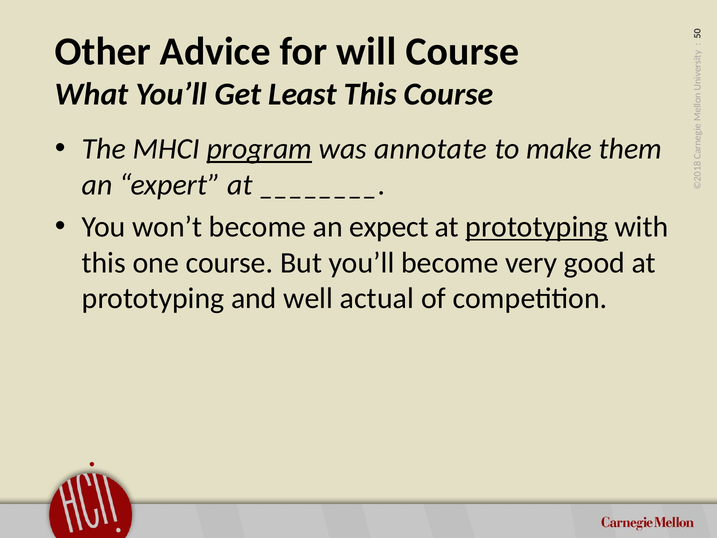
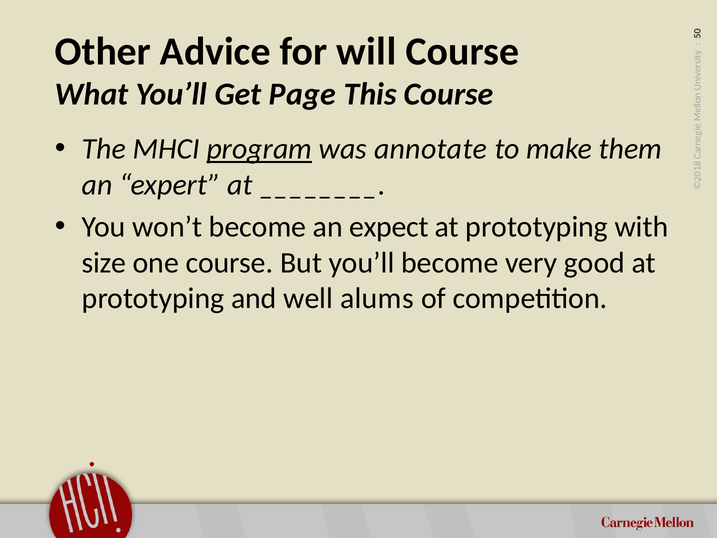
Least: Least -> Page
prototyping at (537, 227) underline: present -> none
this at (104, 263): this -> size
actual: actual -> alums
